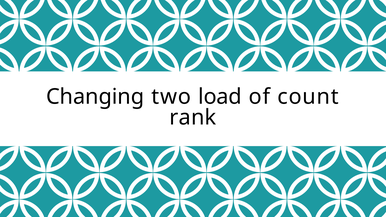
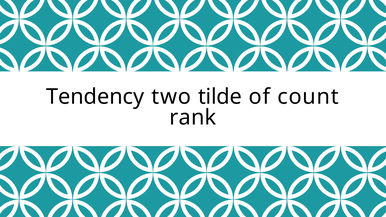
Changing: Changing -> Tendency
load: load -> tilde
